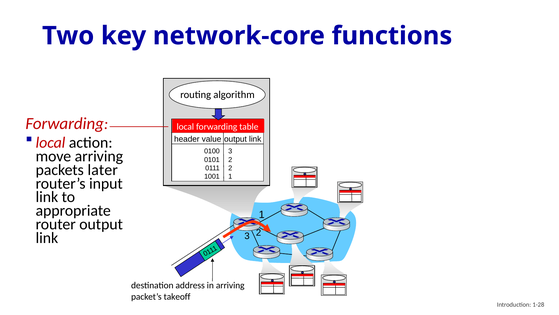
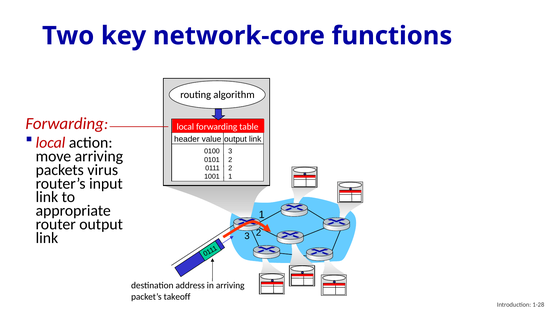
later: later -> virus
